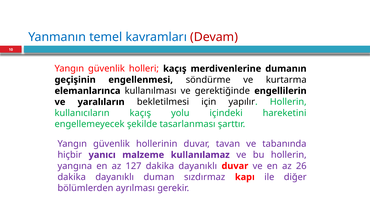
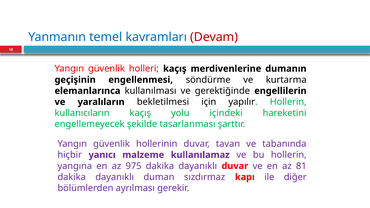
127: 127 -> 975
26: 26 -> 81
